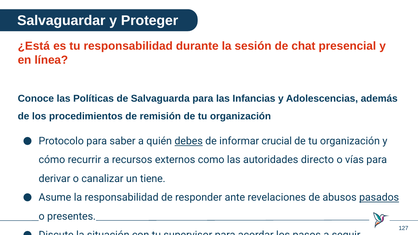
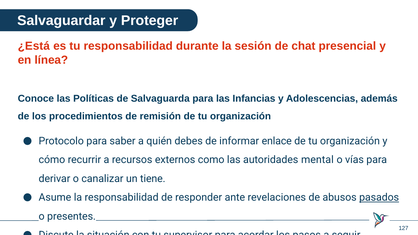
debes underline: present -> none
crucial: crucial -> enlace
directo: directo -> mental
